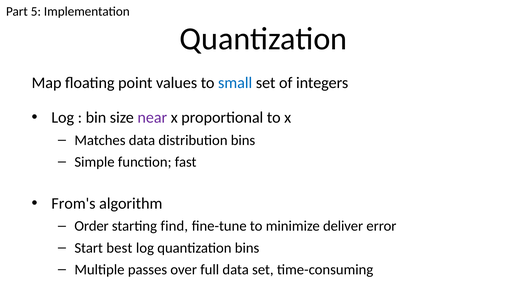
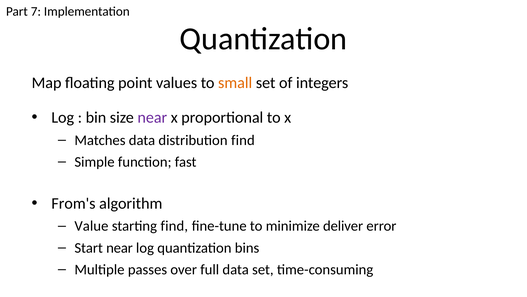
5: 5 -> 7
small colour: blue -> orange
distribution bins: bins -> find
Order: Order -> Value
Start best: best -> near
